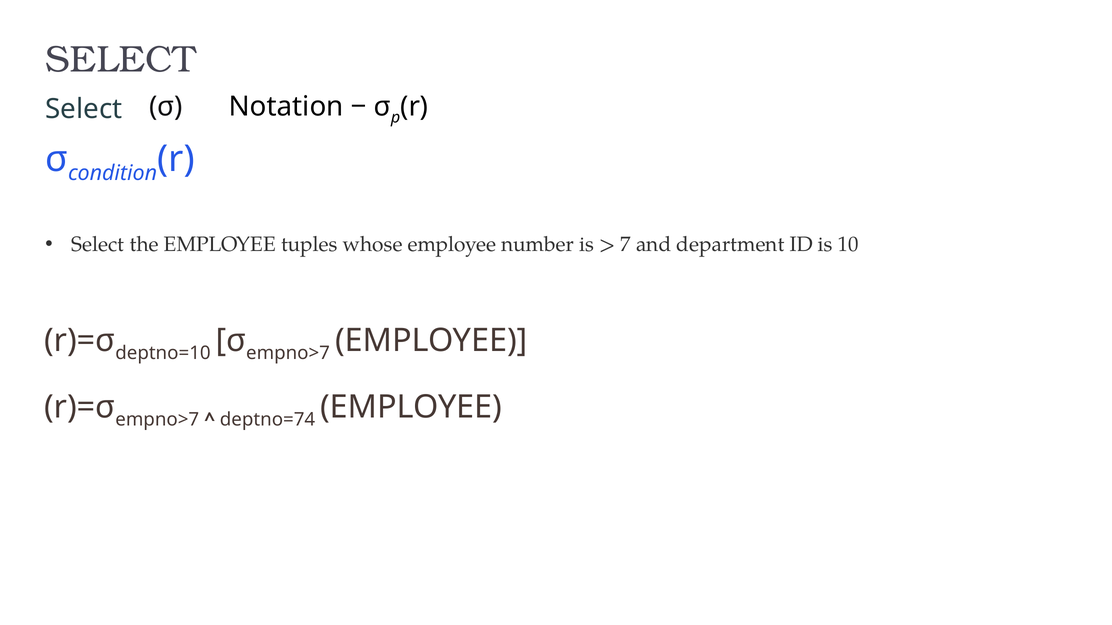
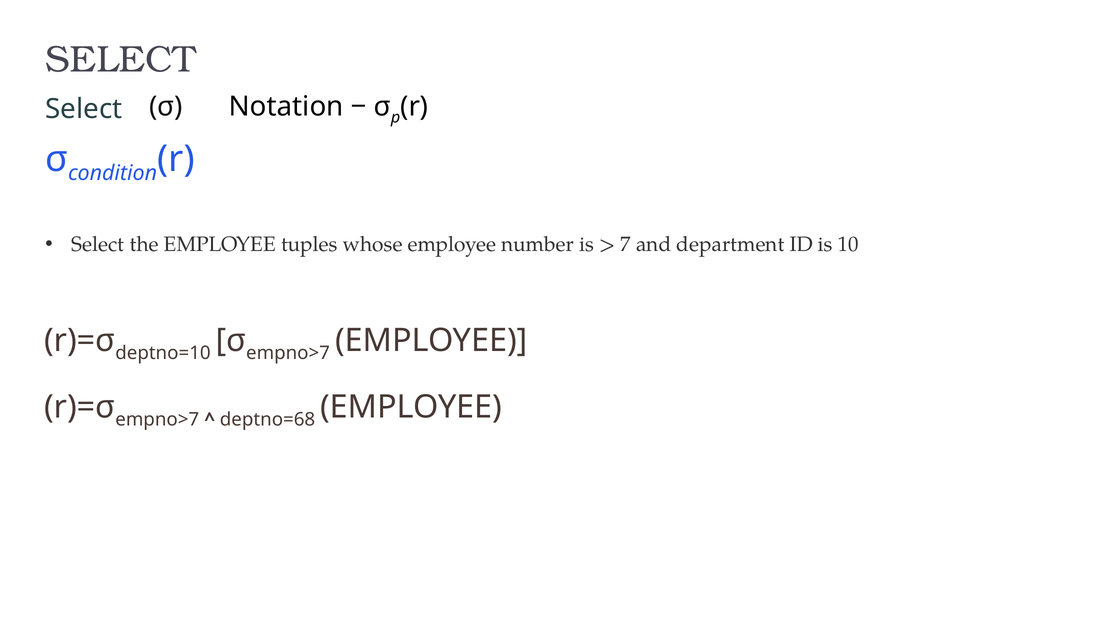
deptno=74: deptno=74 -> deptno=68
